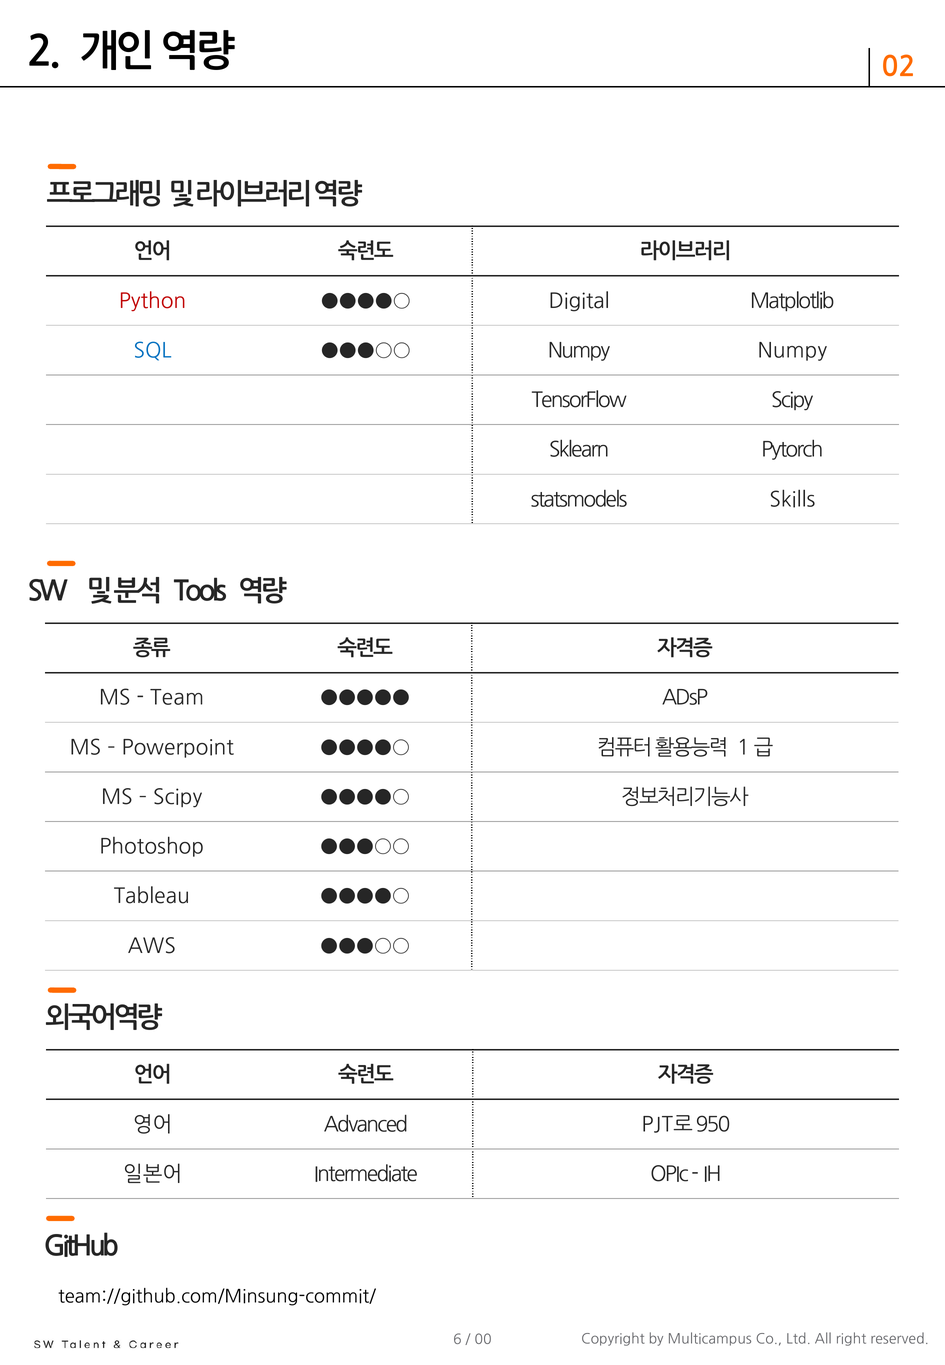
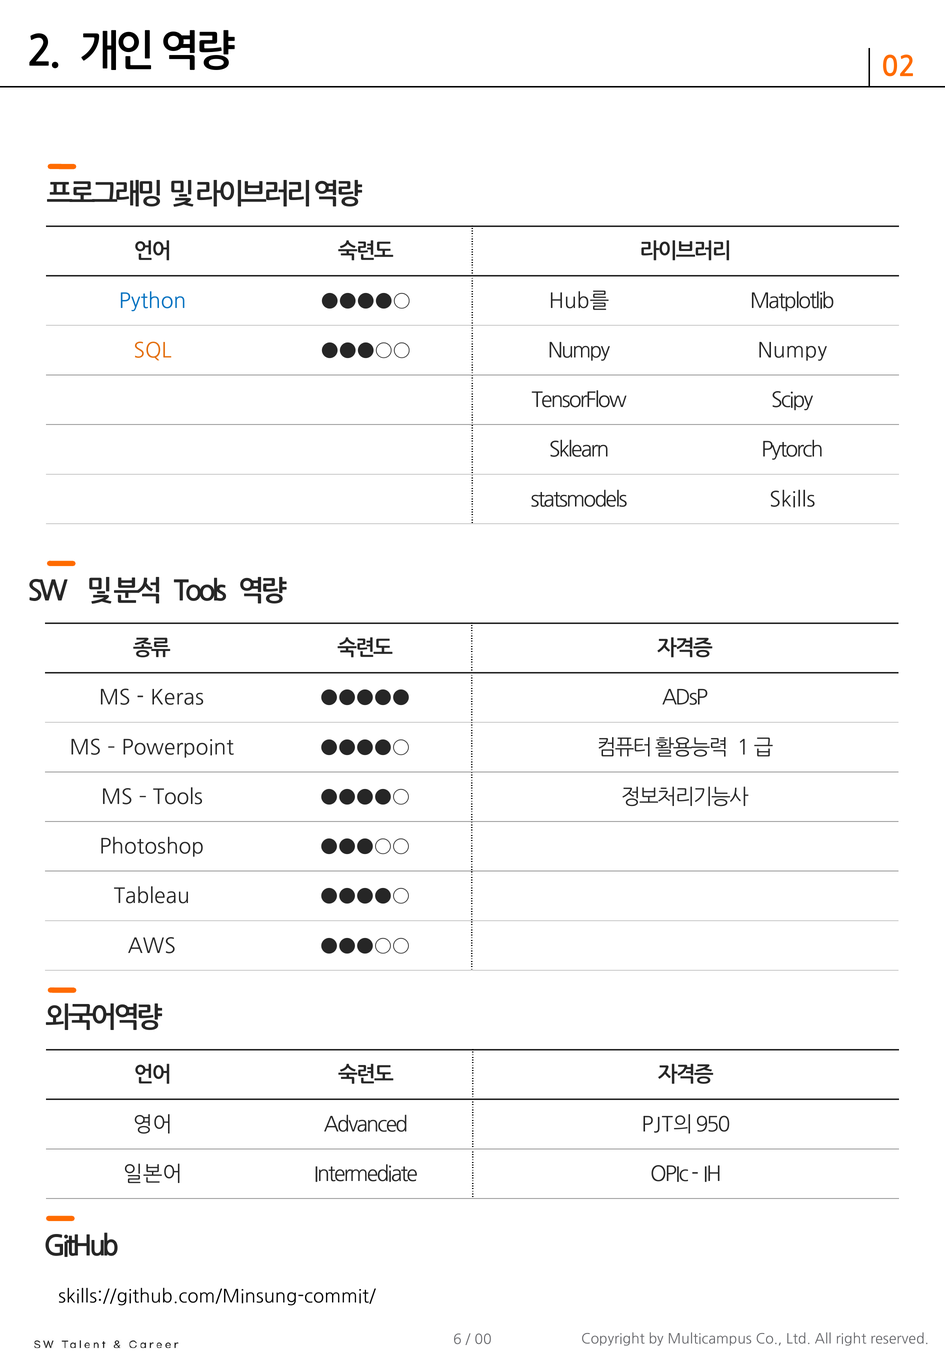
Python colour: red -> blue
Digital: Digital -> Hub를
SQL colour: blue -> orange
Team: Team -> Keras
Scipy at (178, 797): Scipy -> Tools
PJT로: PJT로 -> PJT의
team://github.com/Minsung-commit/: team://github.com/Minsung-commit/ -> skills://github.com/Minsung-commit/
